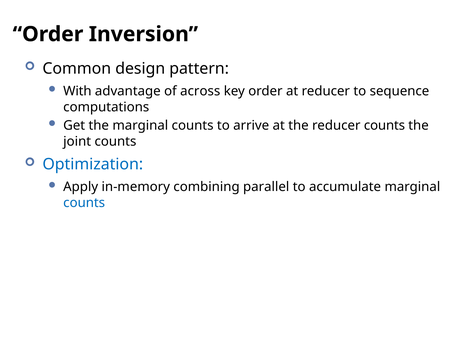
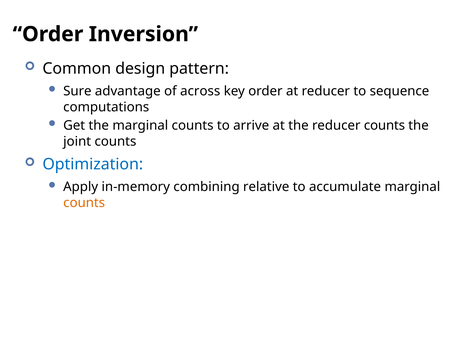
With: With -> Sure
parallel: parallel -> relative
counts at (84, 203) colour: blue -> orange
